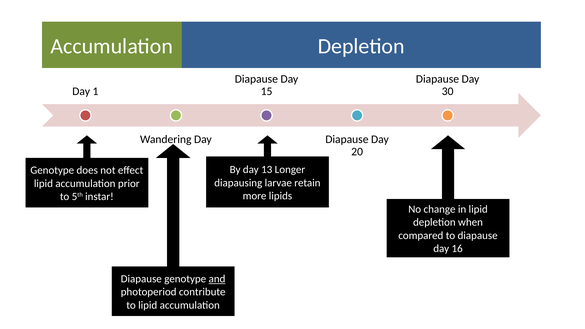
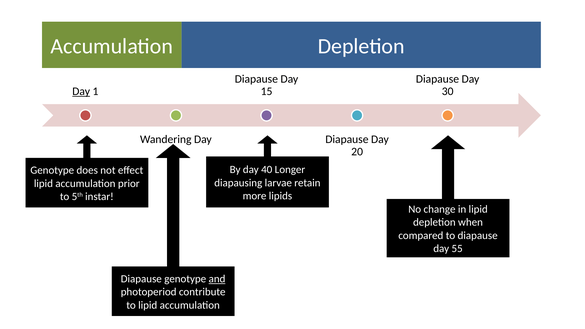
Day at (81, 91) underline: none -> present
13: 13 -> 40
16: 16 -> 55
